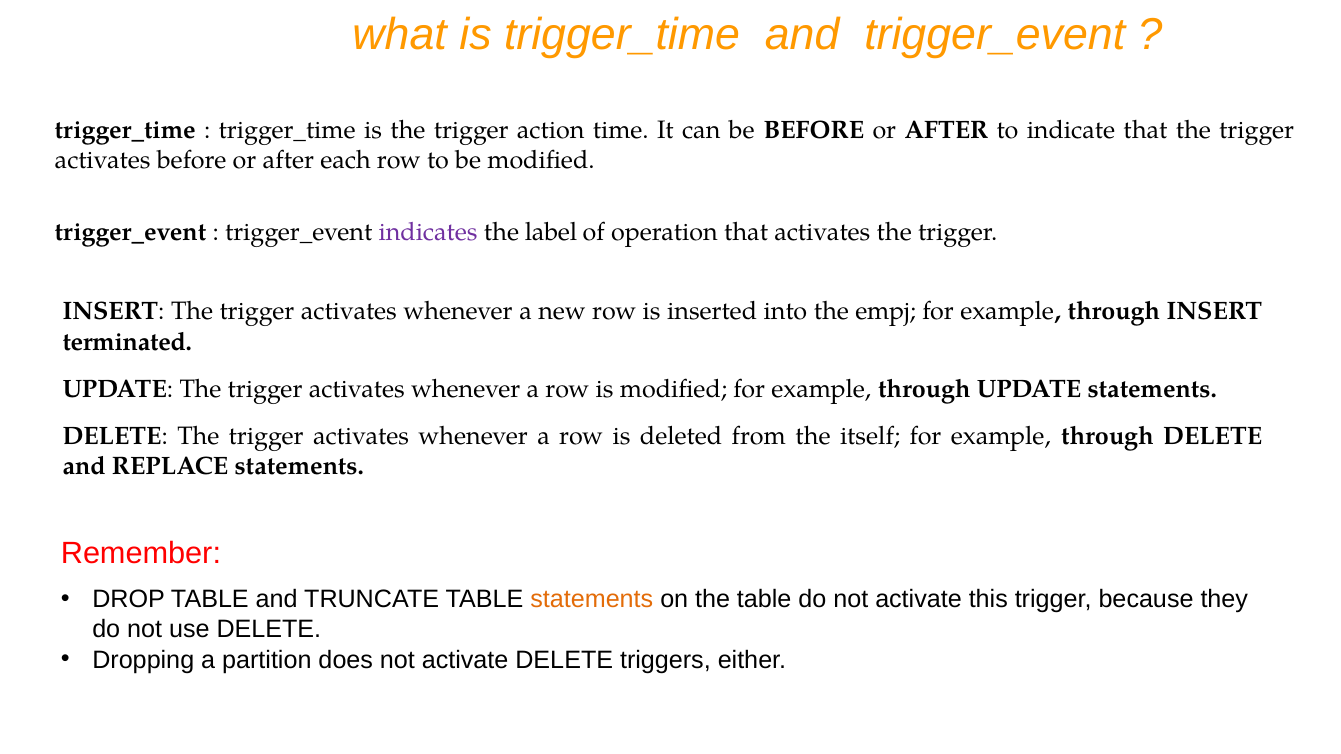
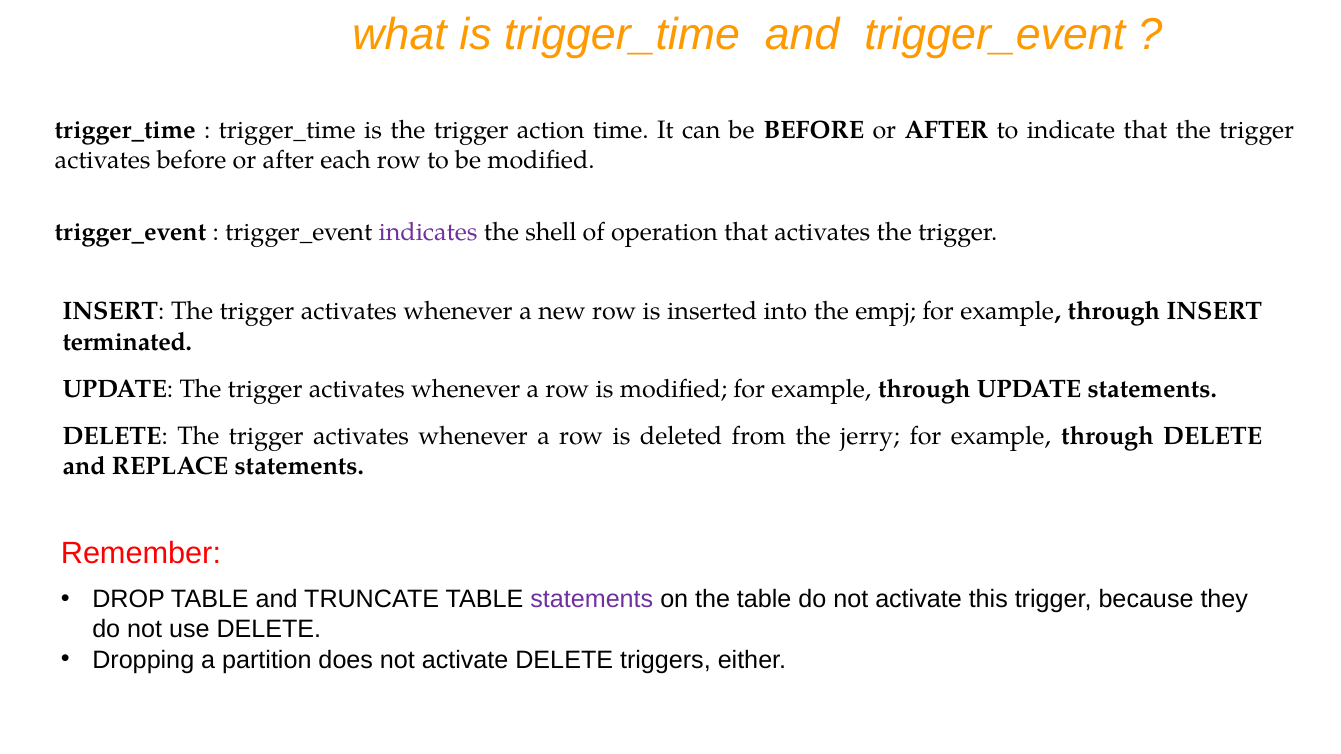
label: label -> shell
itself: itself -> jerry
statements at (592, 600) colour: orange -> purple
